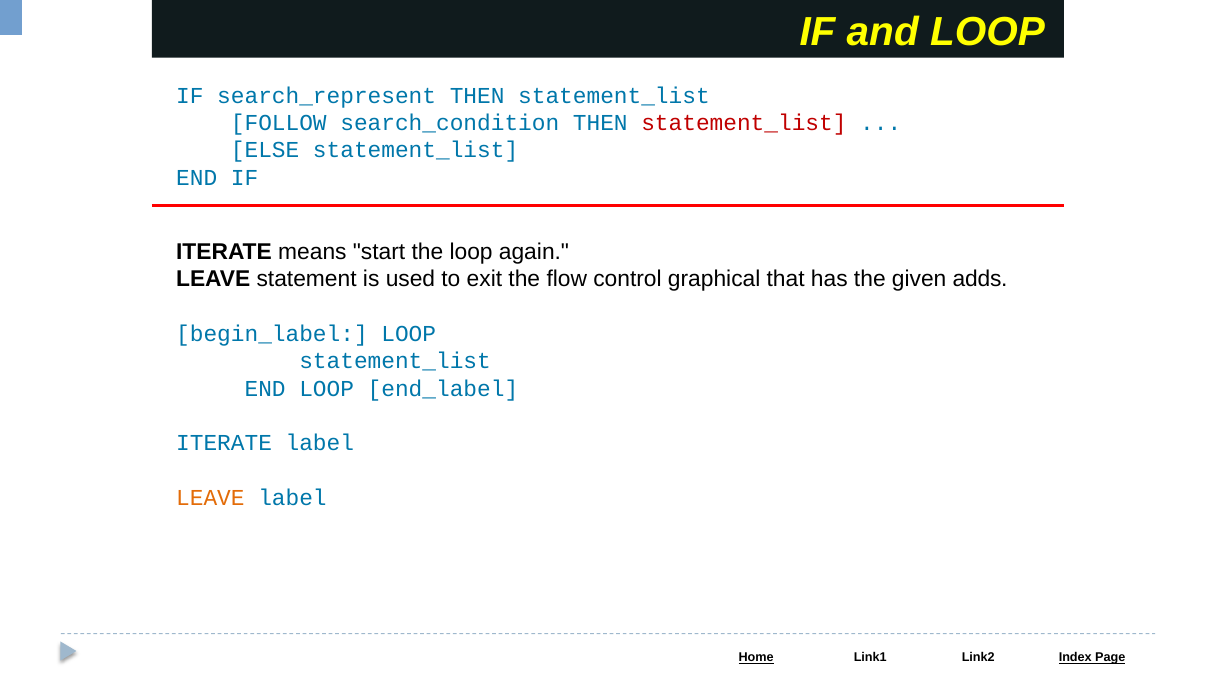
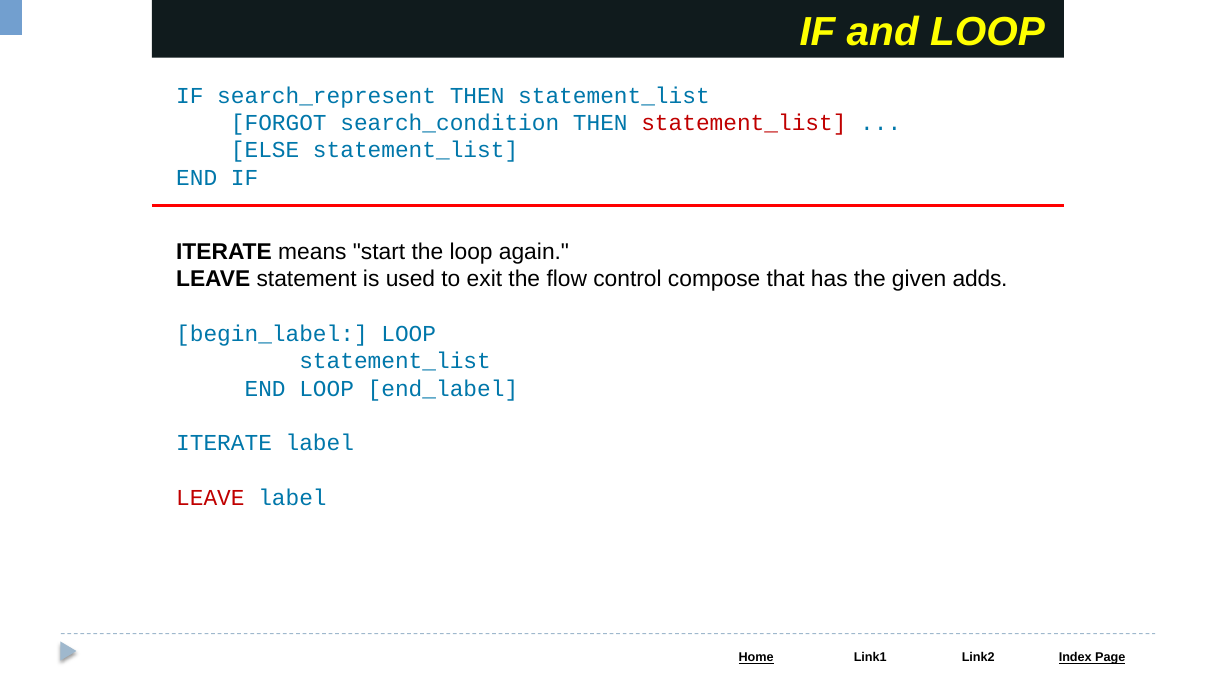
FOLLOW: FOLLOW -> FORGOT
graphical: graphical -> compose
LEAVE at (210, 498) colour: orange -> red
